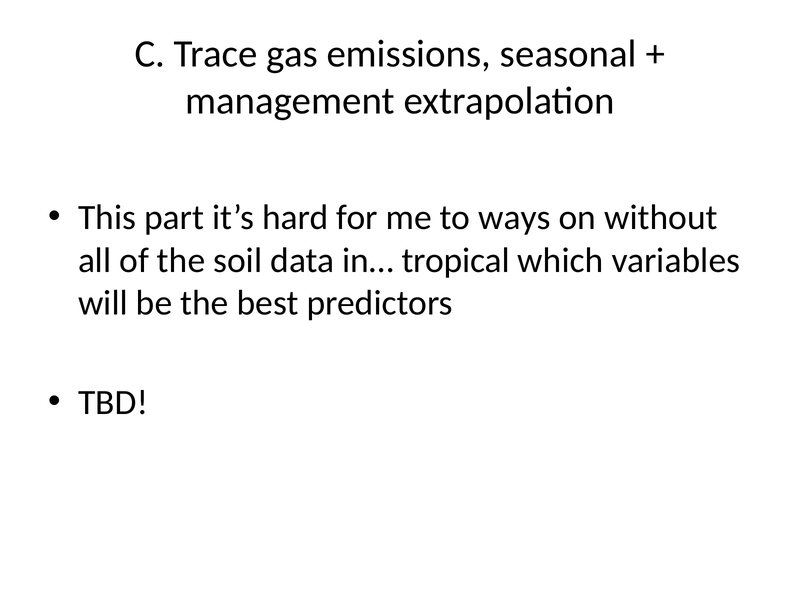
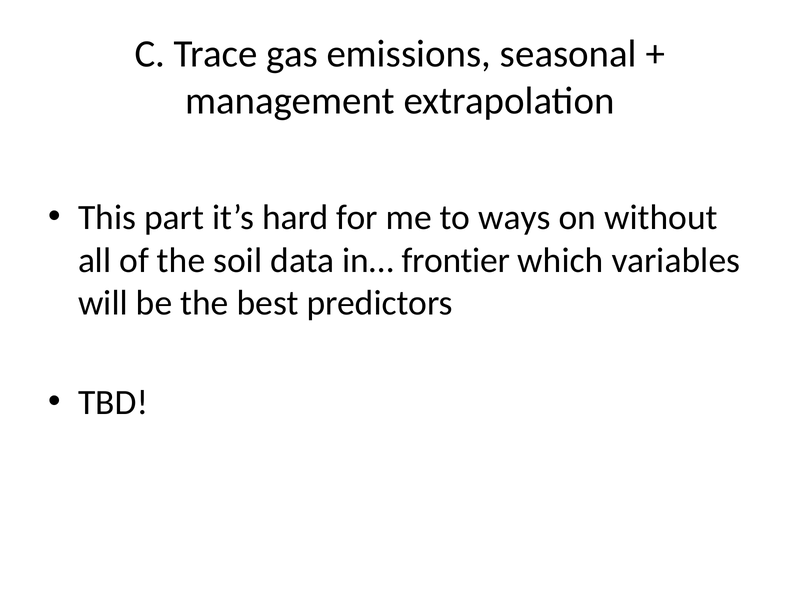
tropical: tropical -> frontier
